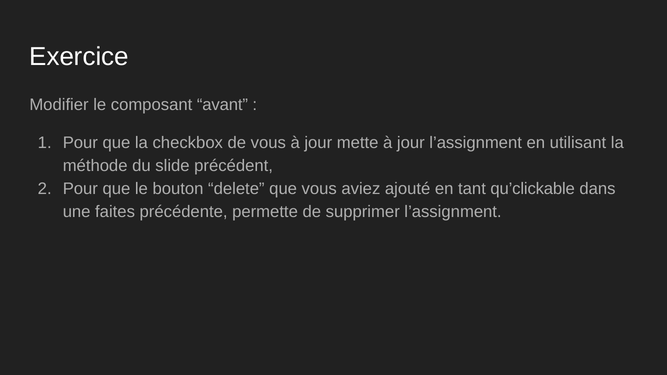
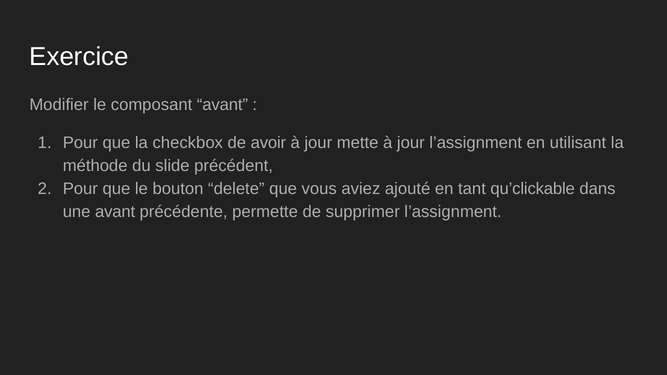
de vous: vous -> avoir
une faites: faites -> avant
